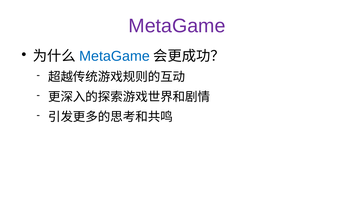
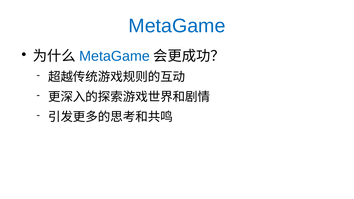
MetaGame at (177, 26) colour: purple -> blue
